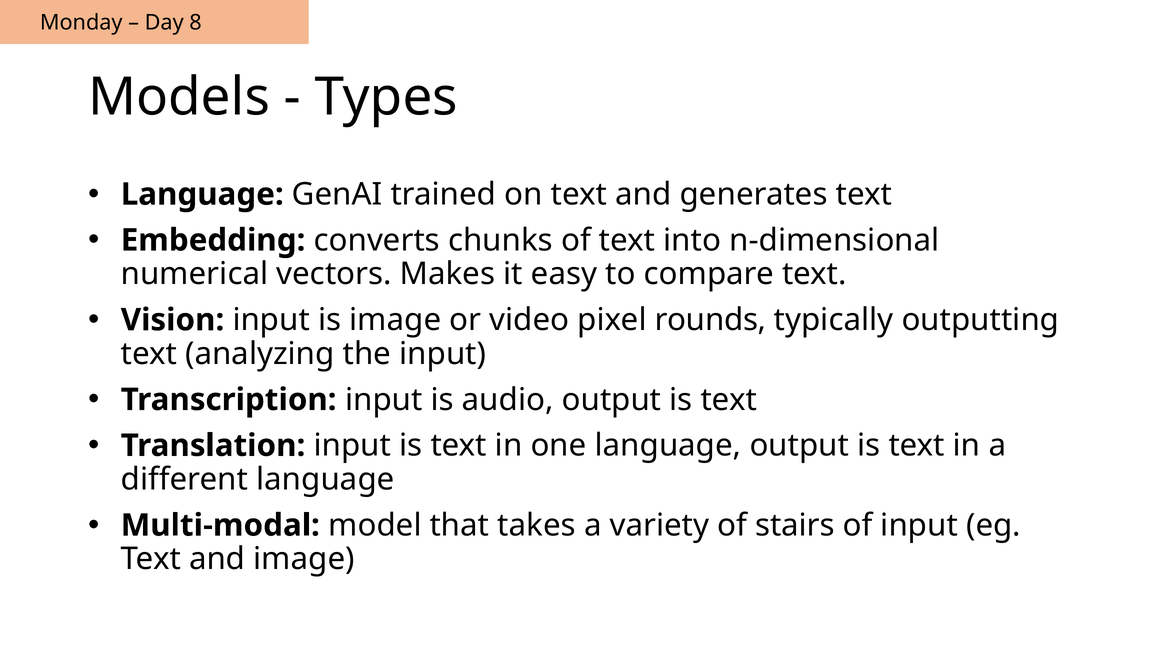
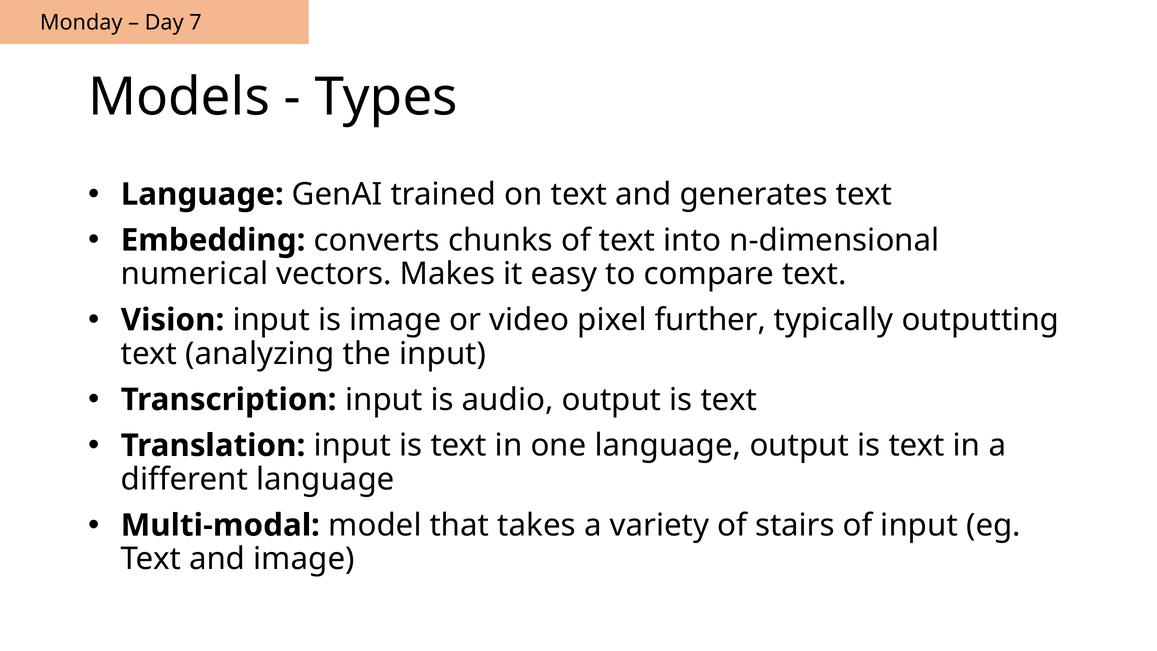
8: 8 -> 7
rounds: rounds -> further
